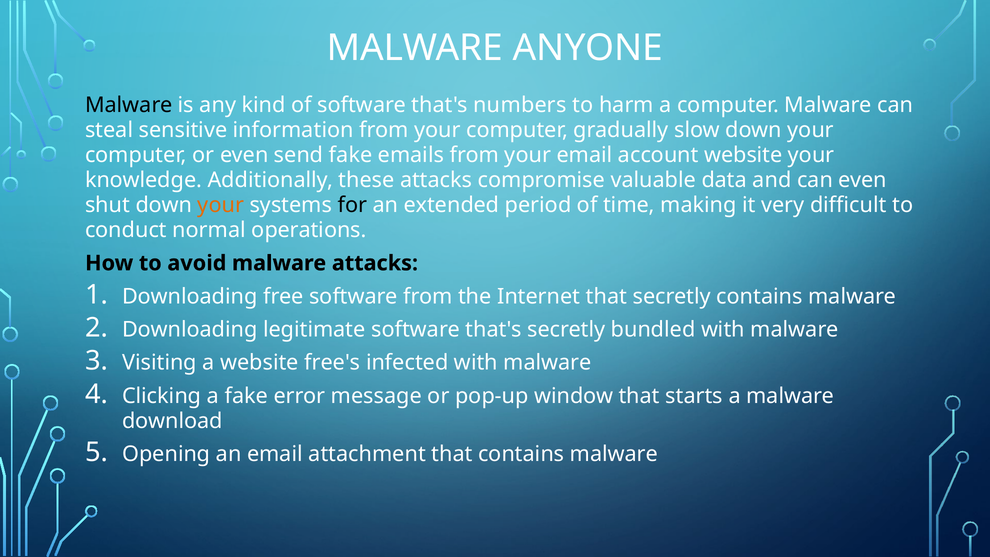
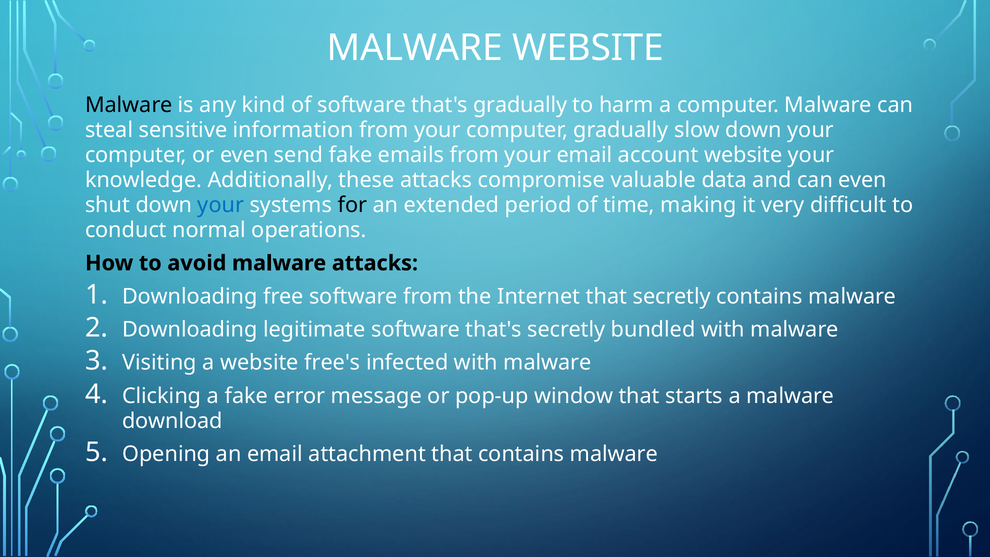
MALWARE ANYONE: ANYONE -> WEBSITE
that's numbers: numbers -> gradually
your at (221, 205) colour: orange -> blue
